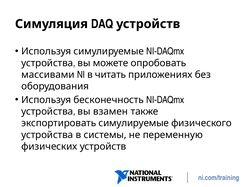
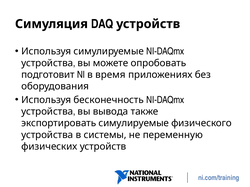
массивами: массивами -> подготовит
читать: читать -> время
взамен: взамен -> вывода
